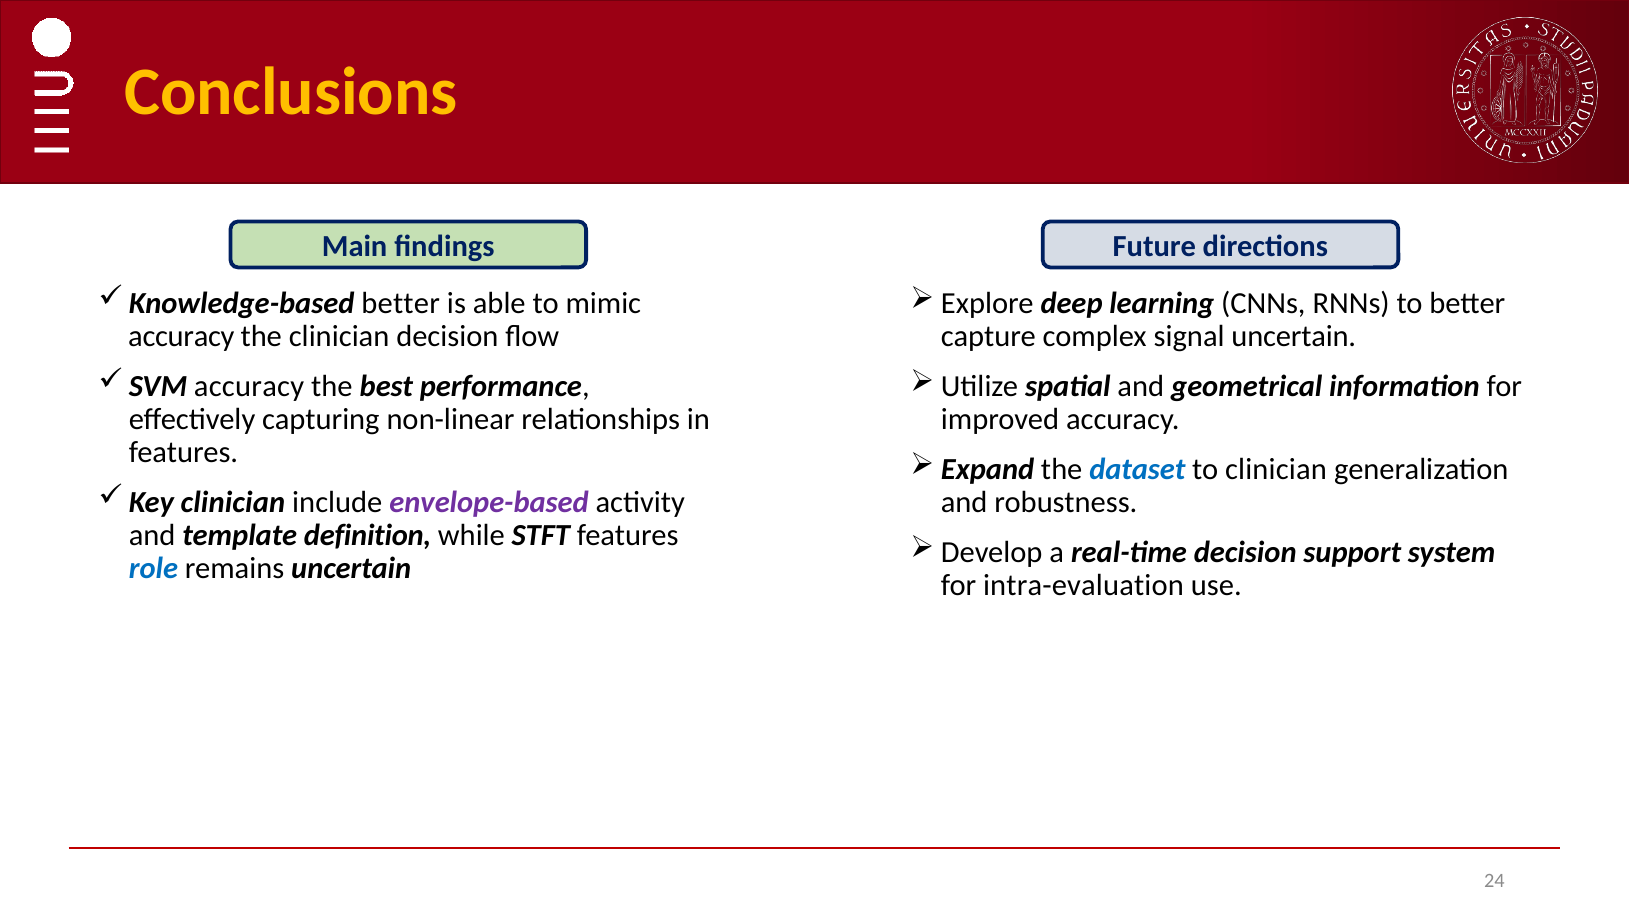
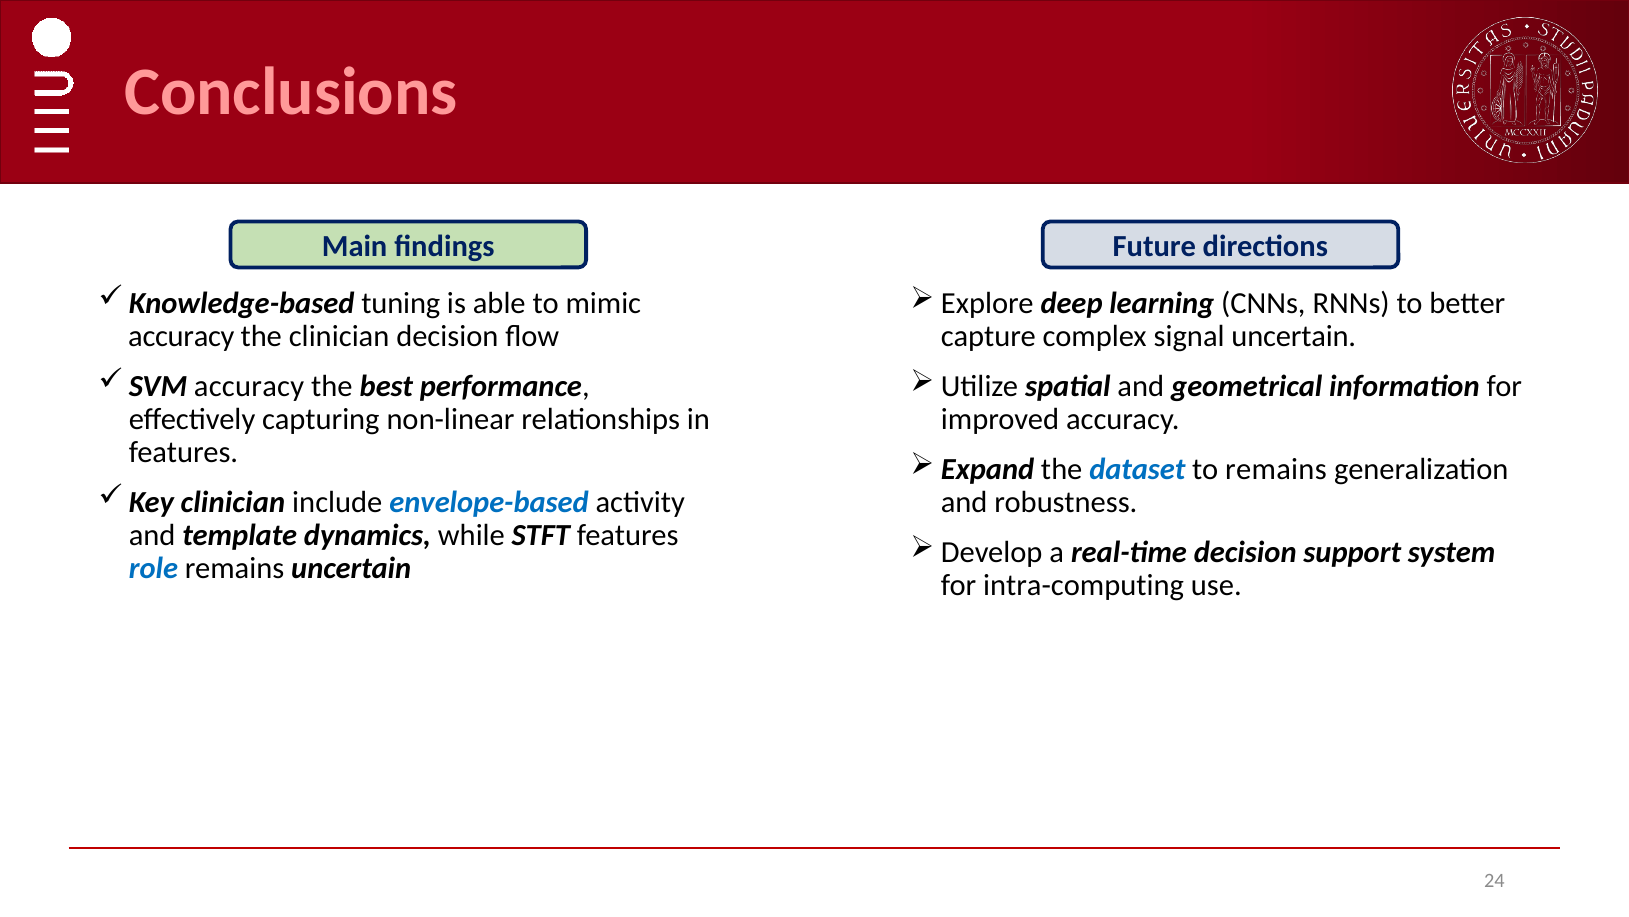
Conclusions colour: yellow -> pink
better at (401, 303): better -> tuning
to clinician: clinician -> remains
envelope-based colour: purple -> blue
definition: definition -> dynamics
intra-evaluation: intra-evaluation -> intra-computing
